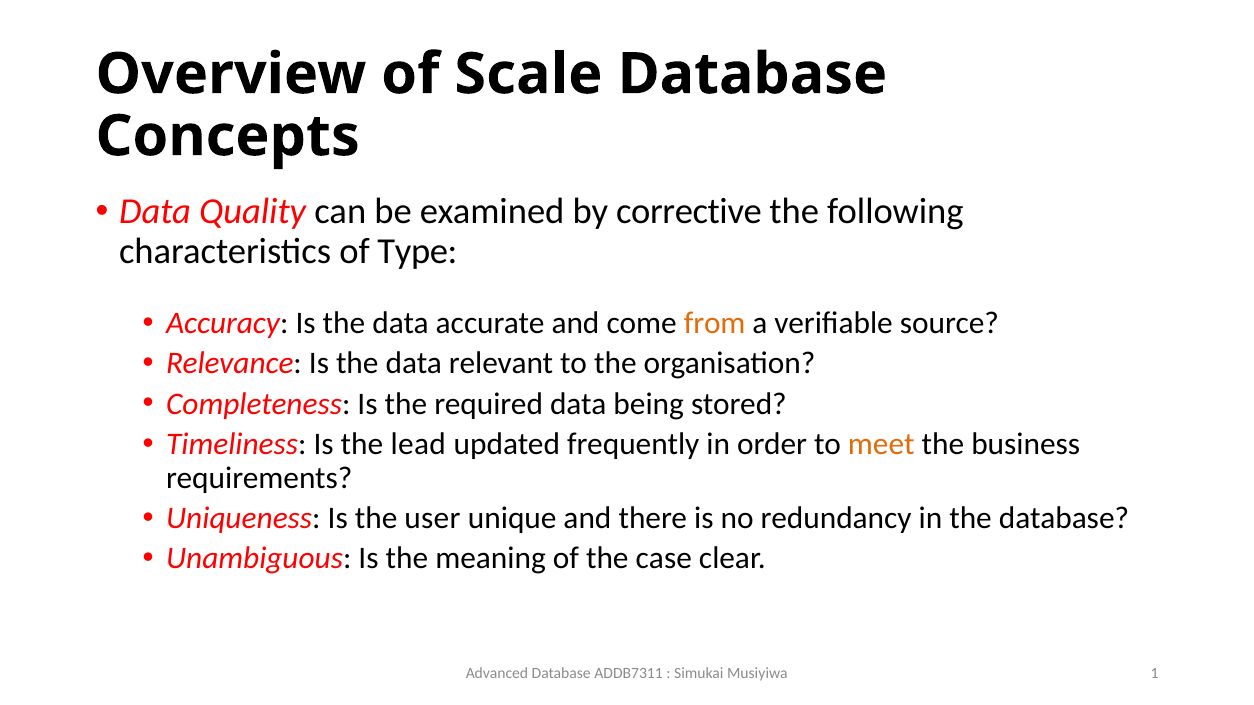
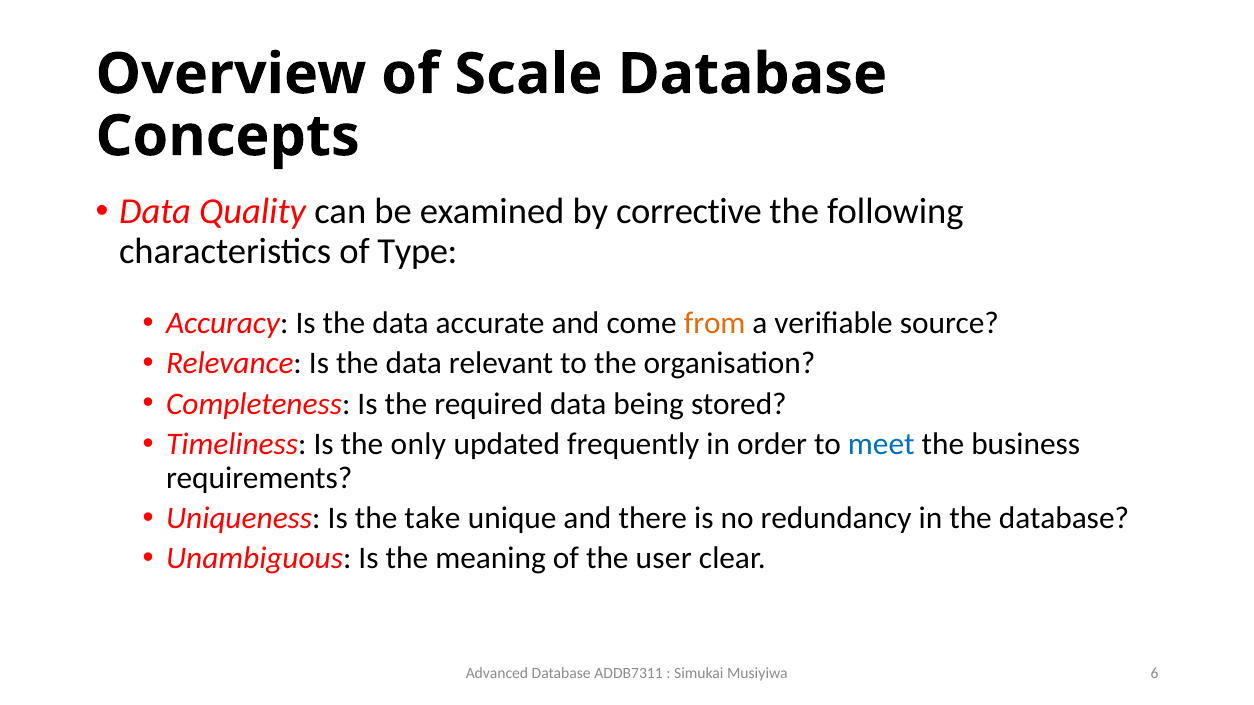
lead: lead -> only
meet colour: orange -> blue
user: user -> take
case: case -> user
1: 1 -> 6
